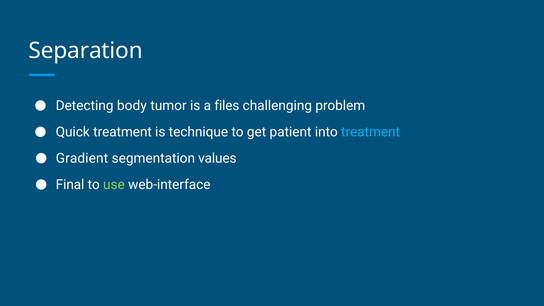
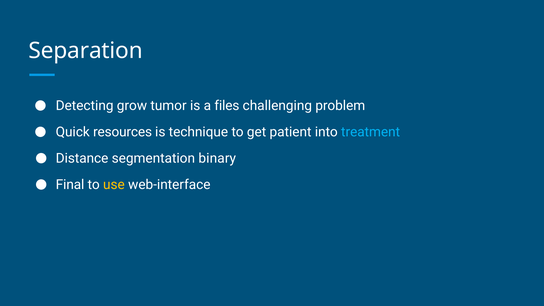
body: body -> grow
Quick treatment: treatment -> resources
Gradient: Gradient -> Distance
values: values -> binary
use colour: light green -> yellow
